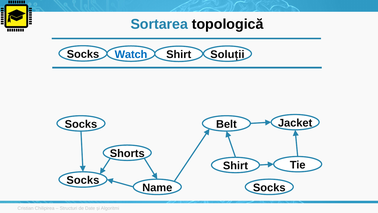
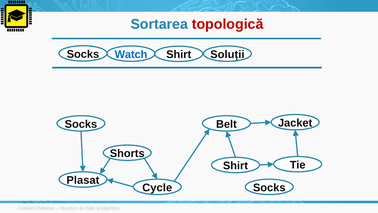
topologică colour: black -> red
Socks at (83, 180): Socks -> Plasat
Name: Name -> Cycle
